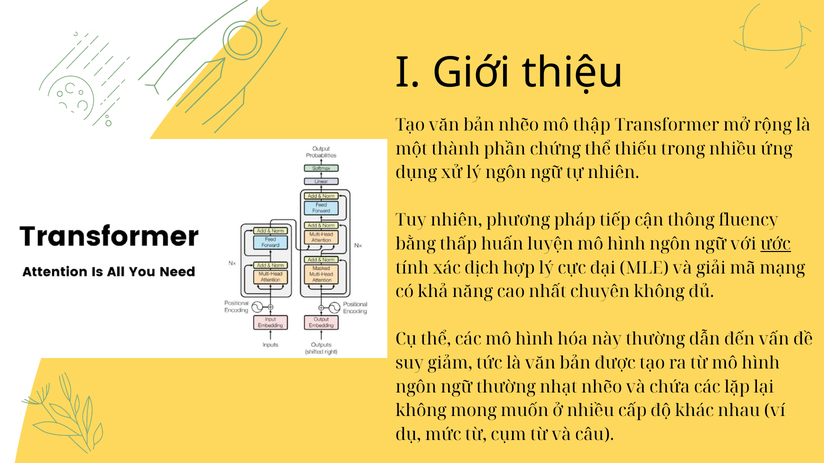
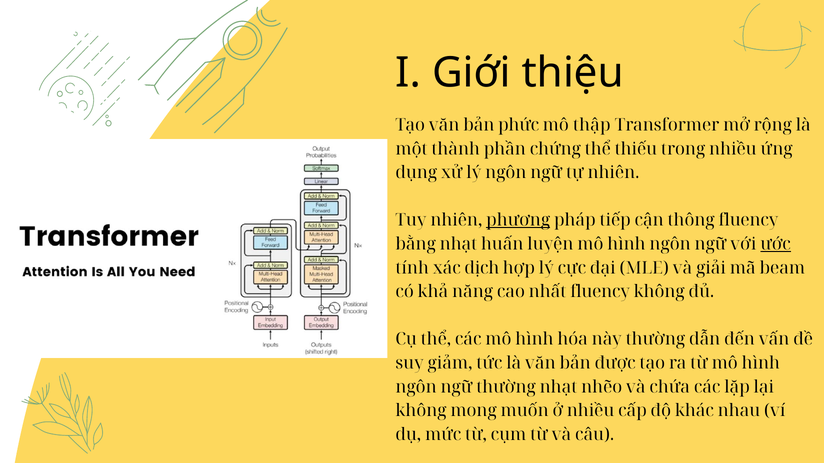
bản nhẽo: nhẽo -> phức
phương underline: none -> present
bằng thấp: thấp -> nhạt
mạng: mạng -> beam
nhất chuyên: chuyên -> fluency
